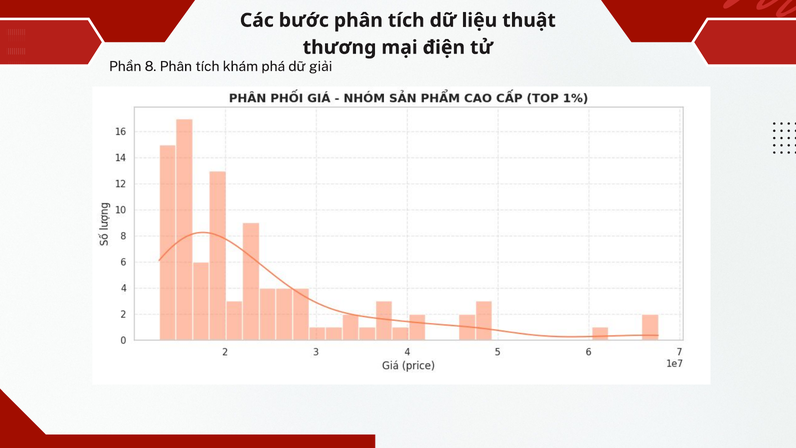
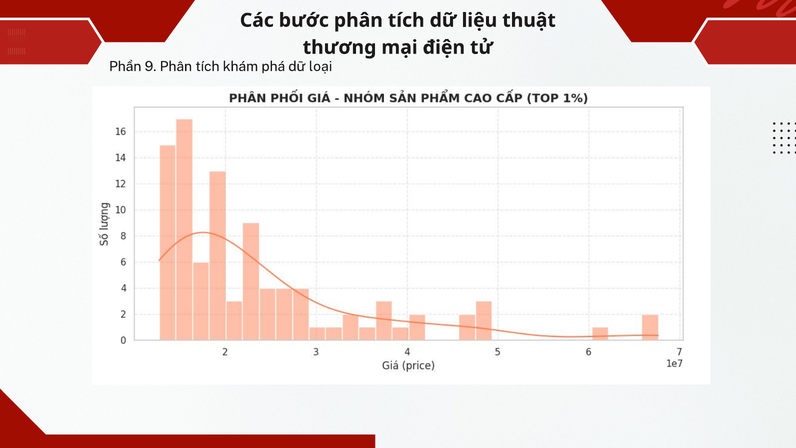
8: 8 -> 9
giải: giải -> loại
